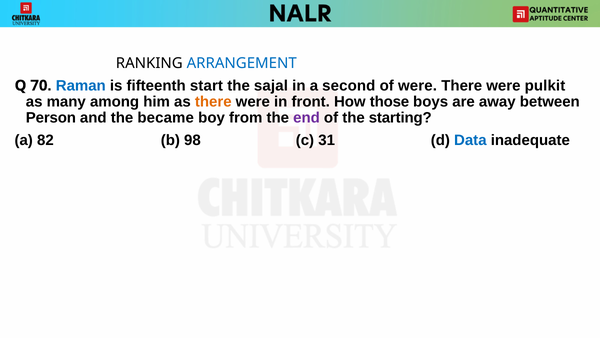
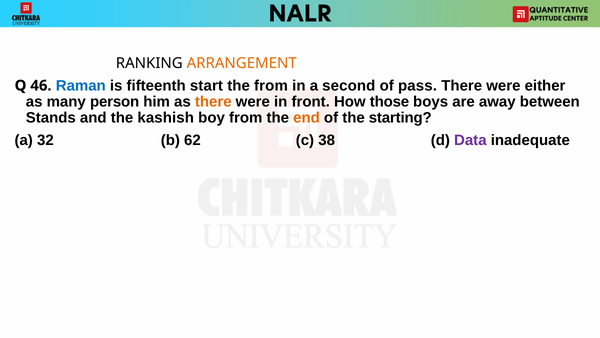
ARRANGEMENT colour: blue -> orange
70: 70 -> 46
the sajal: sajal -> from
of were: were -> pass
pulkit: pulkit -> either
among: among -> person
Person: Person -> Stands
became: became -> kashish
end colour: purple -> orange
82: 82 -> 32
98: 98 -> 62
31: 31 -> 38
Data colour: blue -> purple
